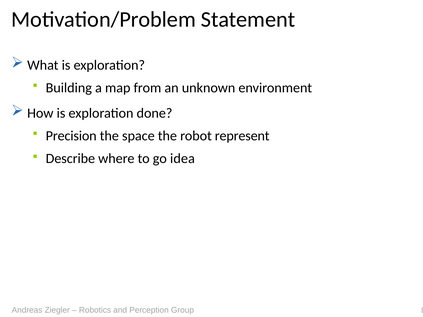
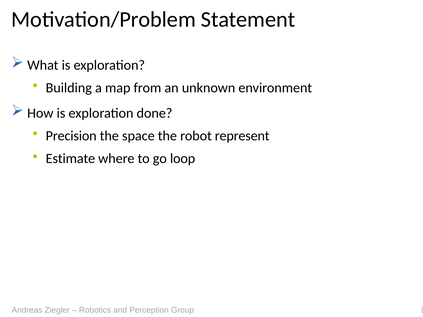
Describe: Describe -> Estimate
idea: idea -> loop
